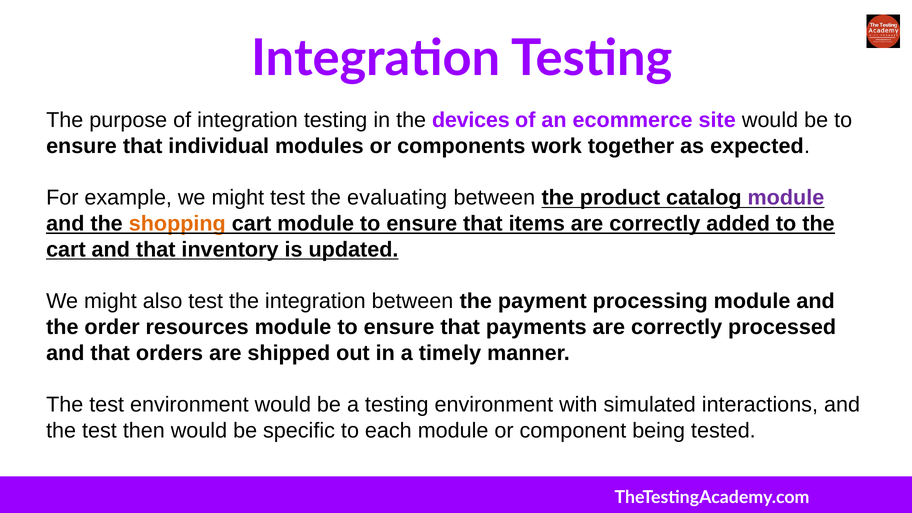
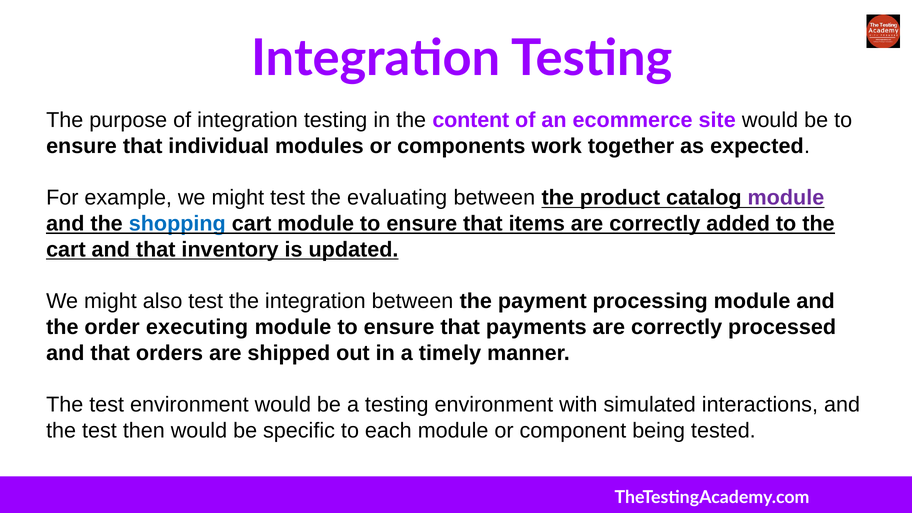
devices: devices -> content
shopping colour: orange -> blue
resources: resources -> executing
